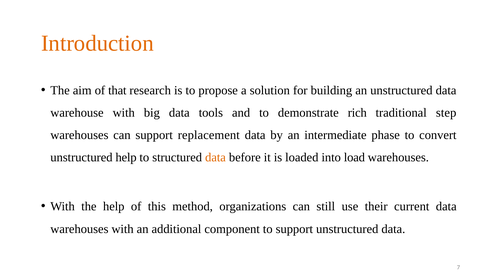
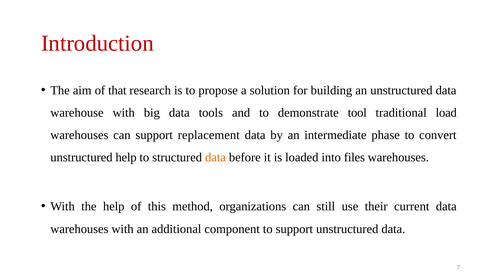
Introduction colour: orange -> red
rich: rich -> tool
step: step -> load
load: load -> files
